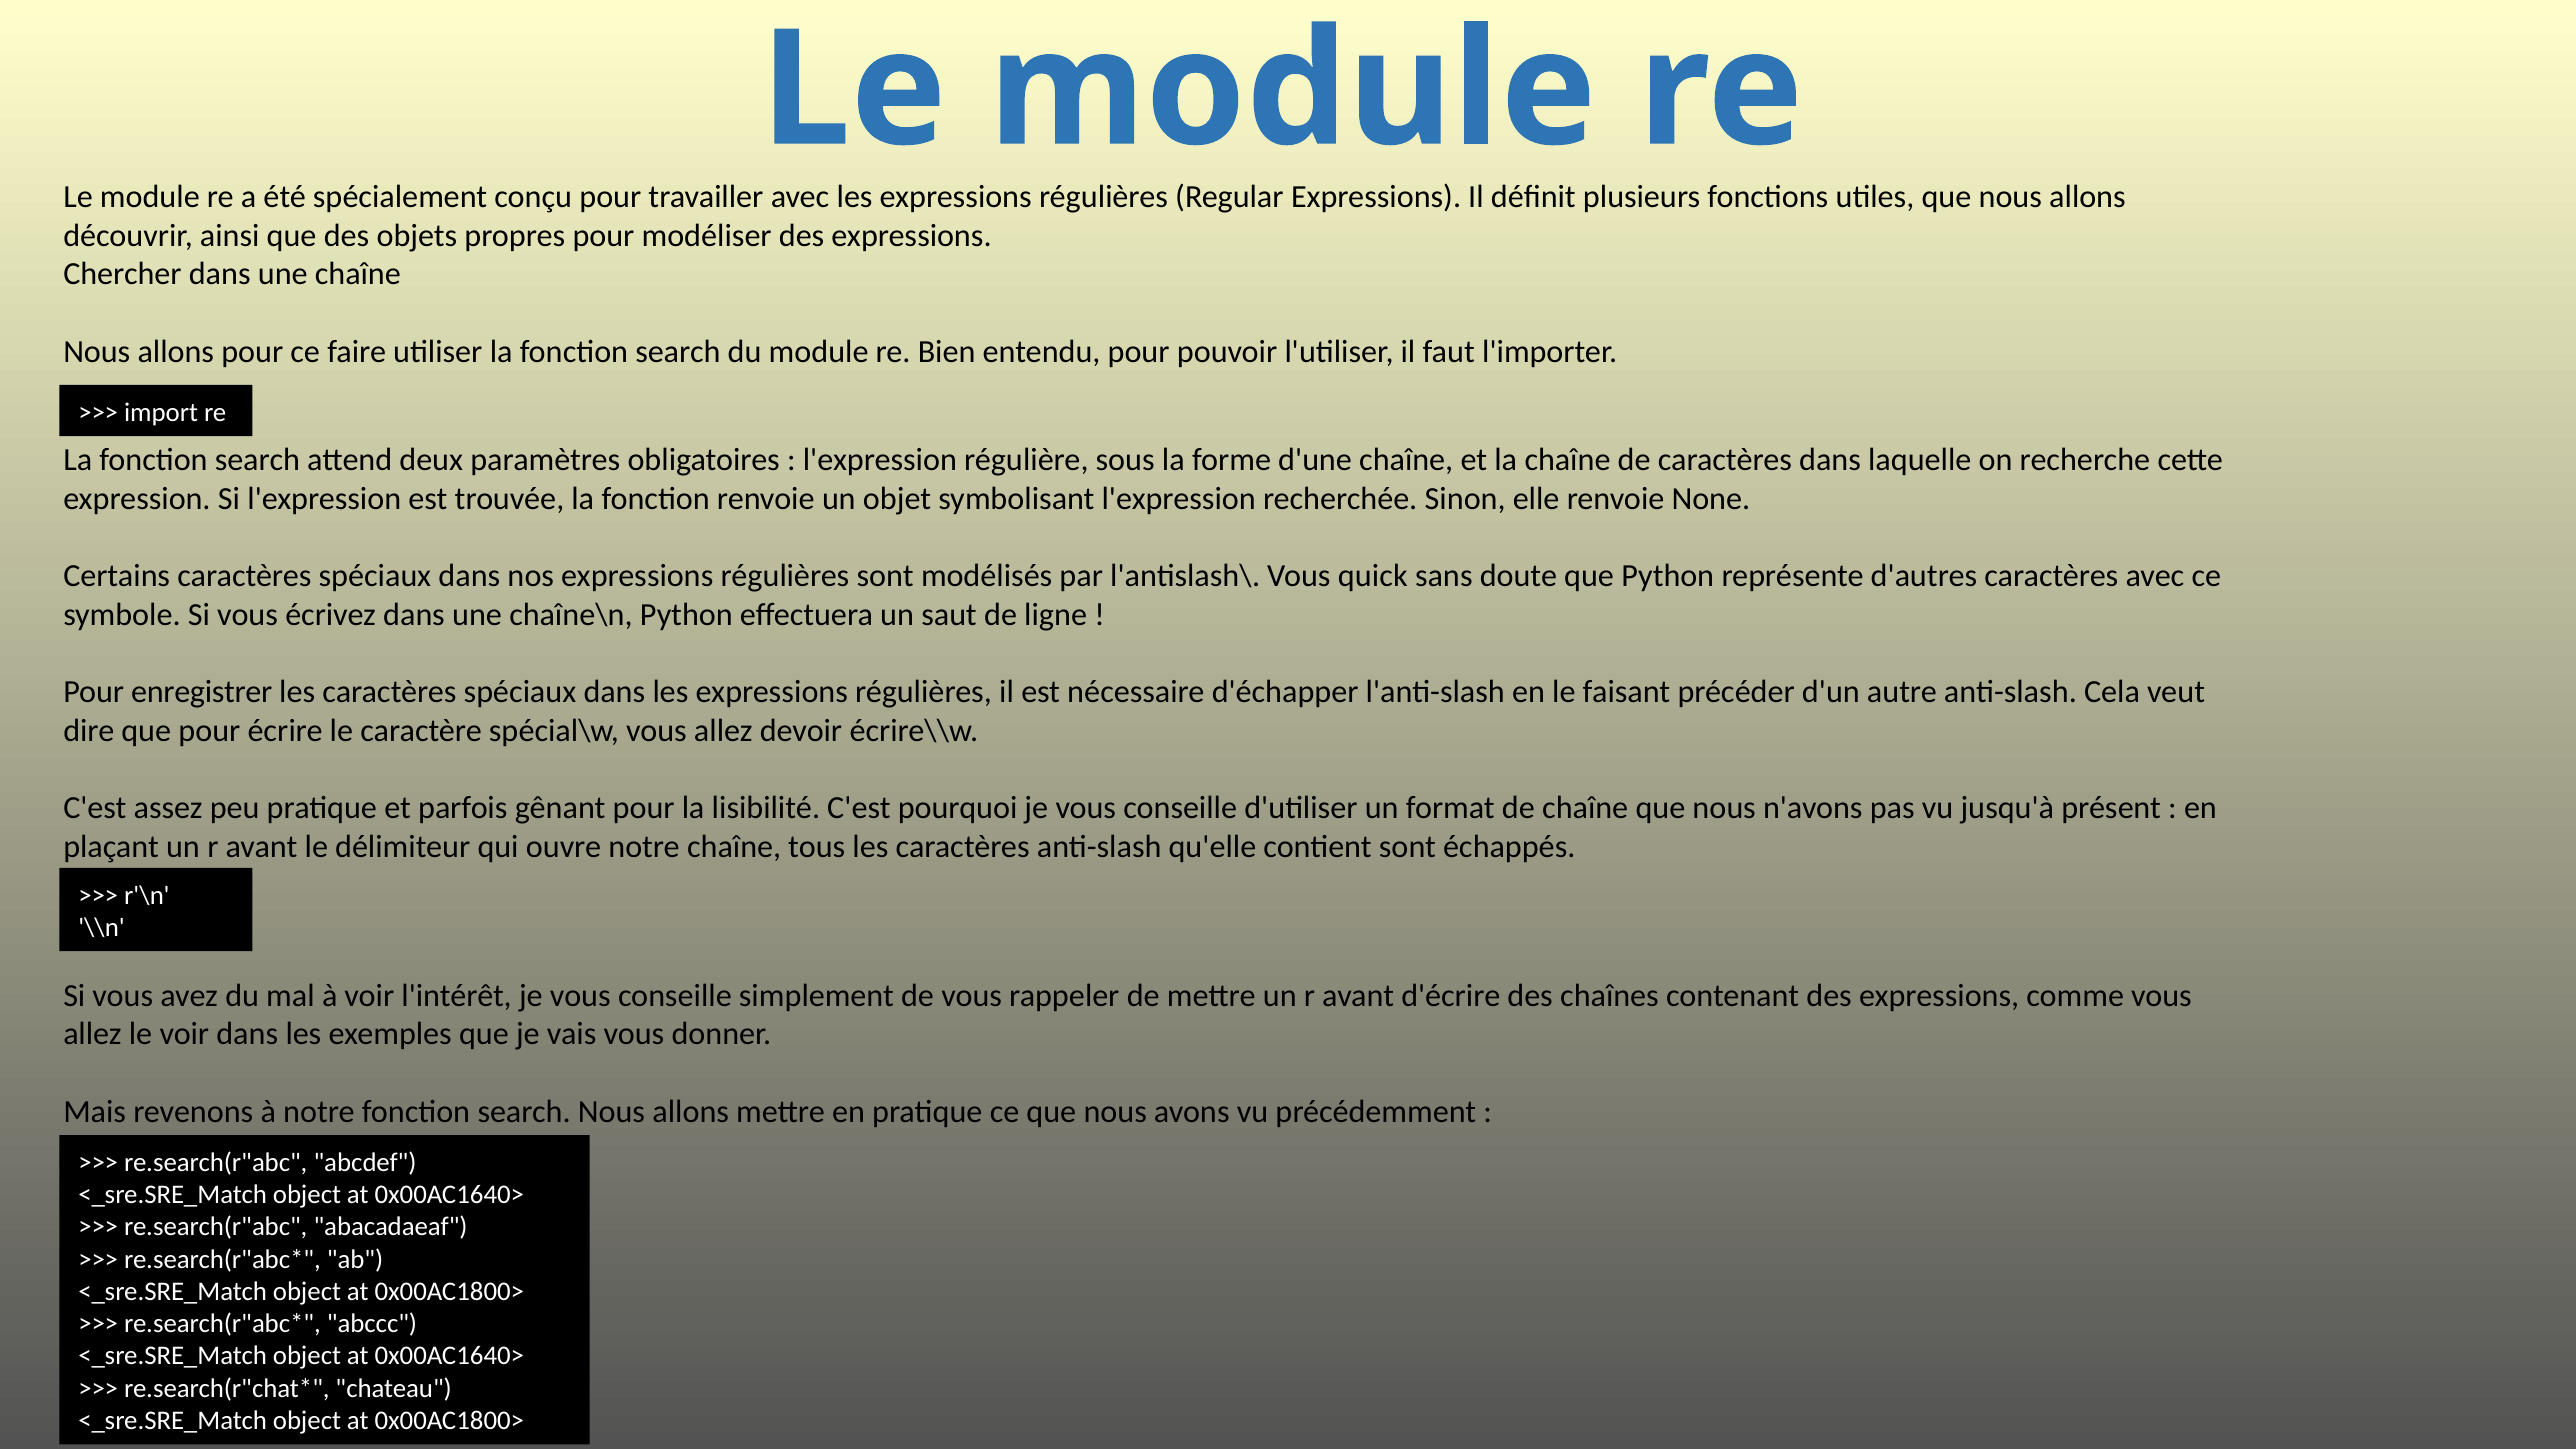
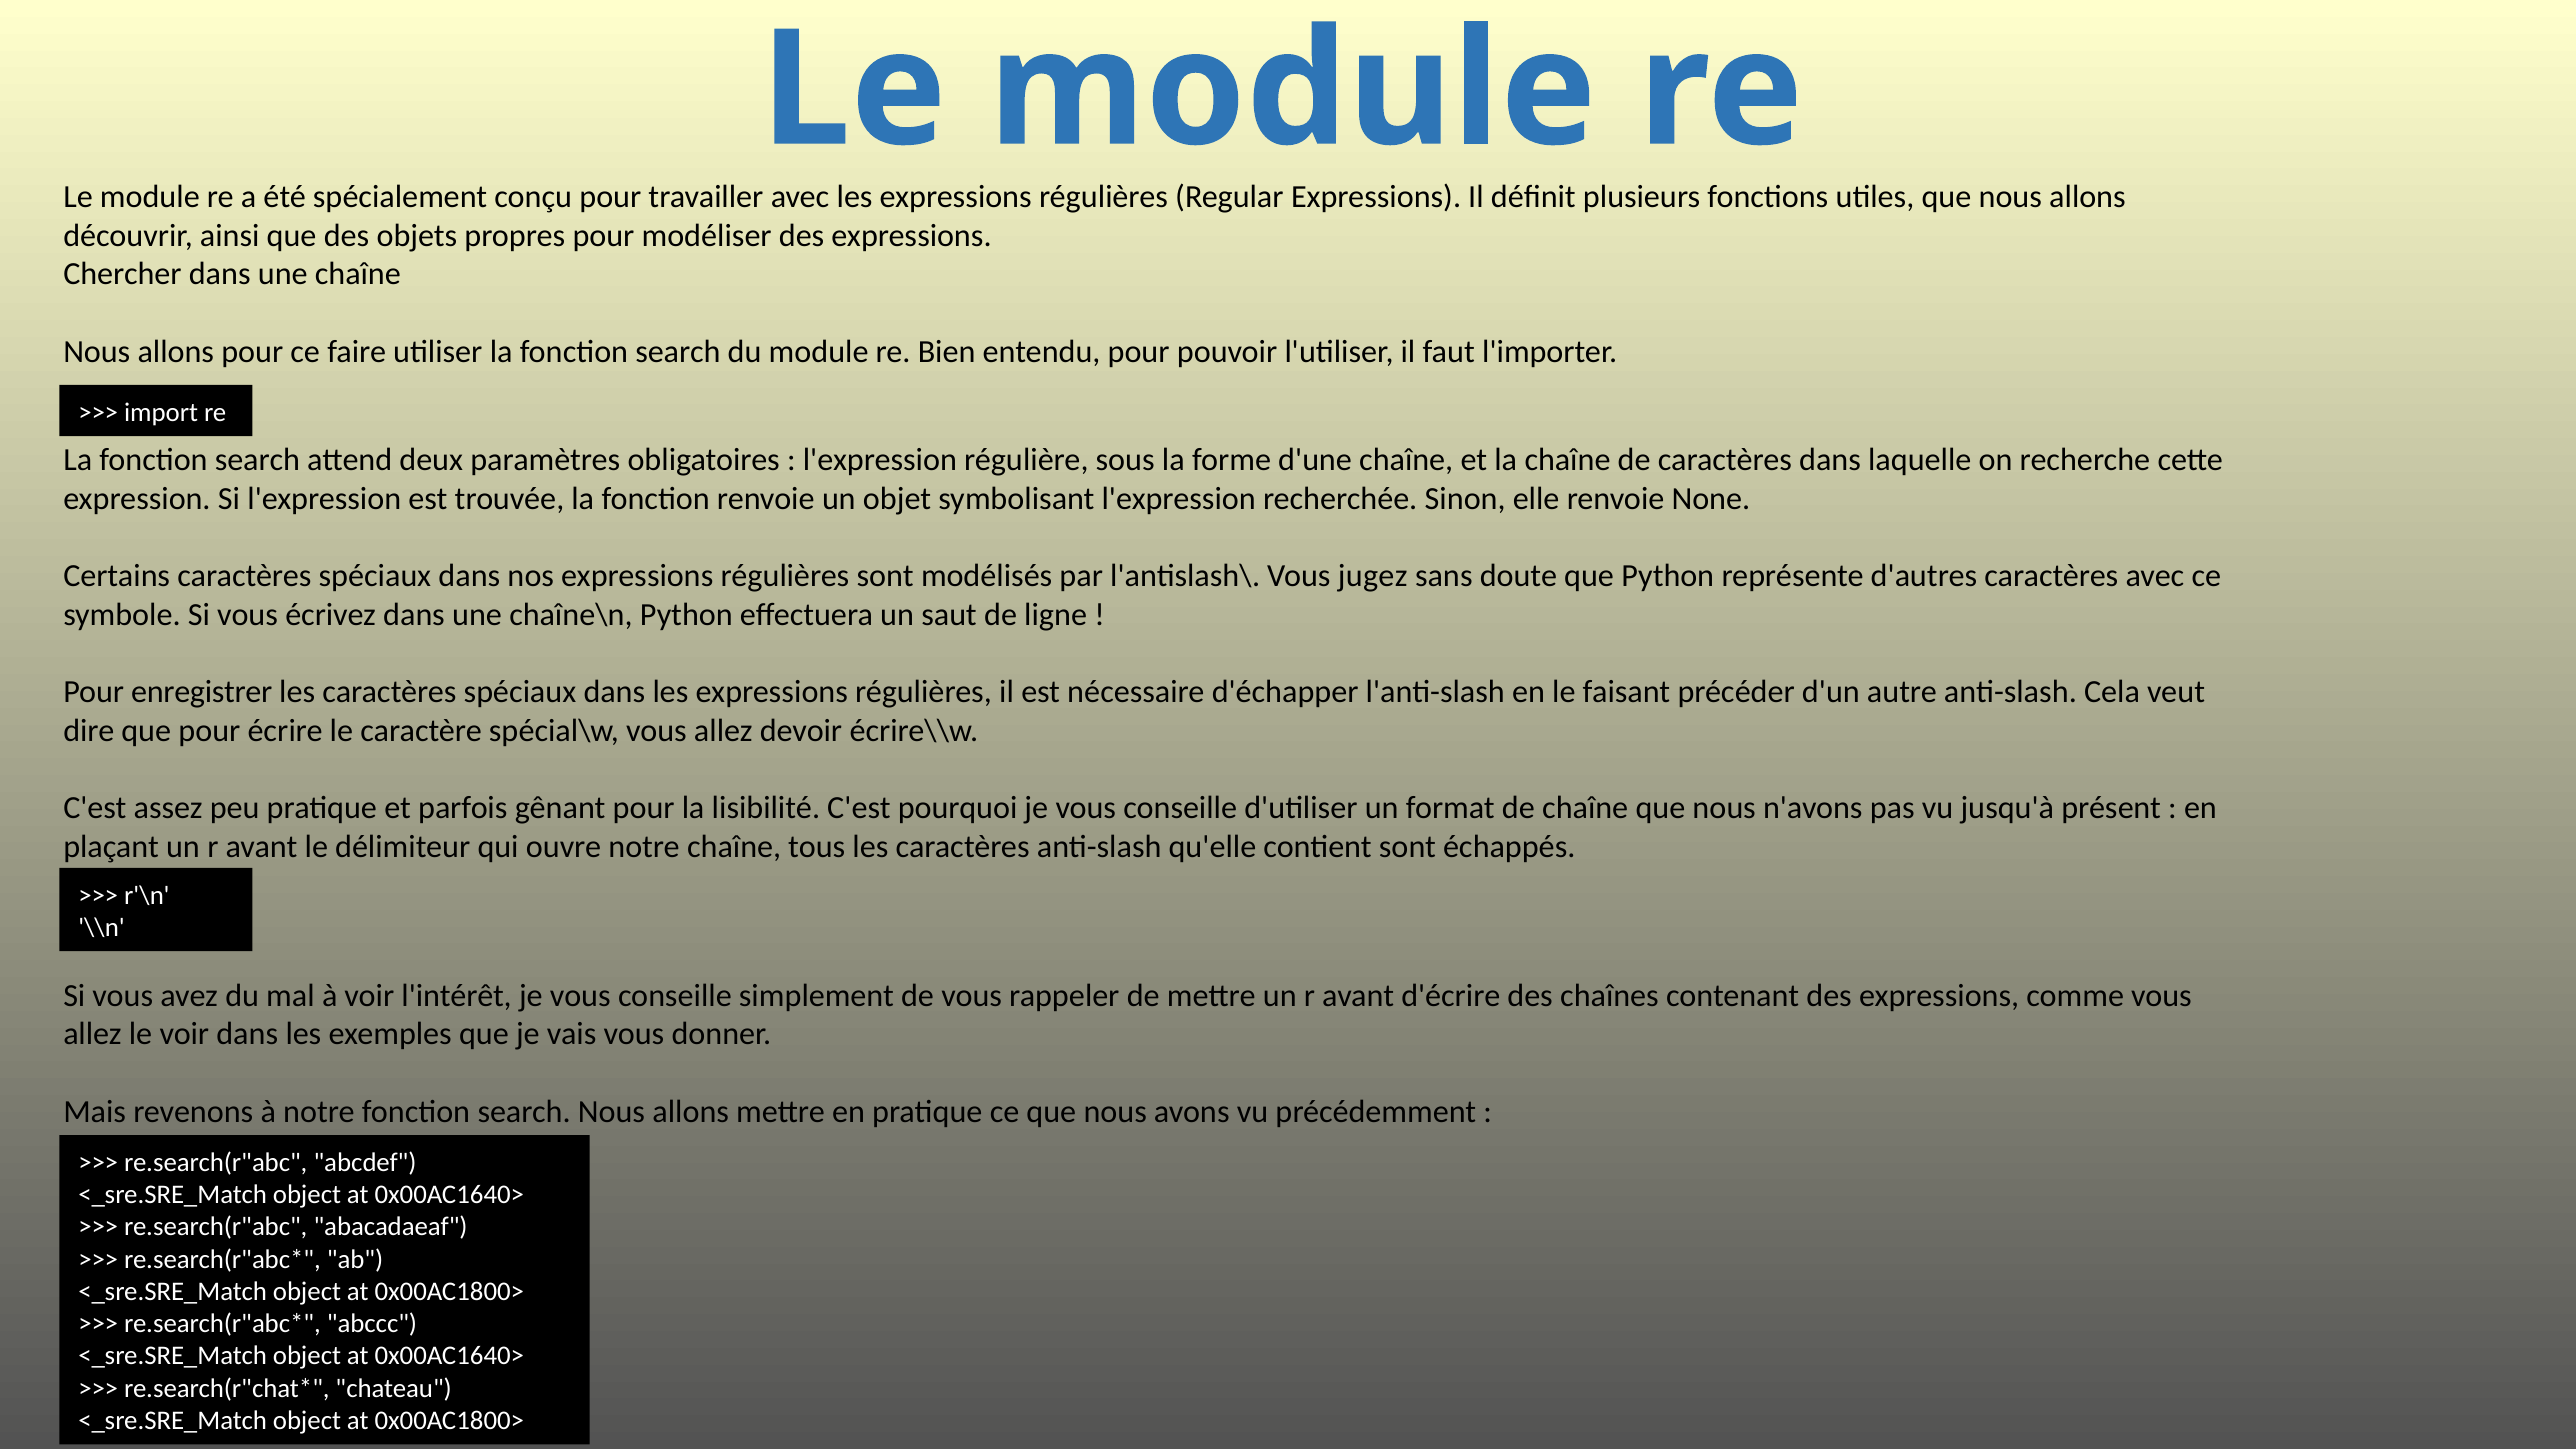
quick: quick -> jugez
